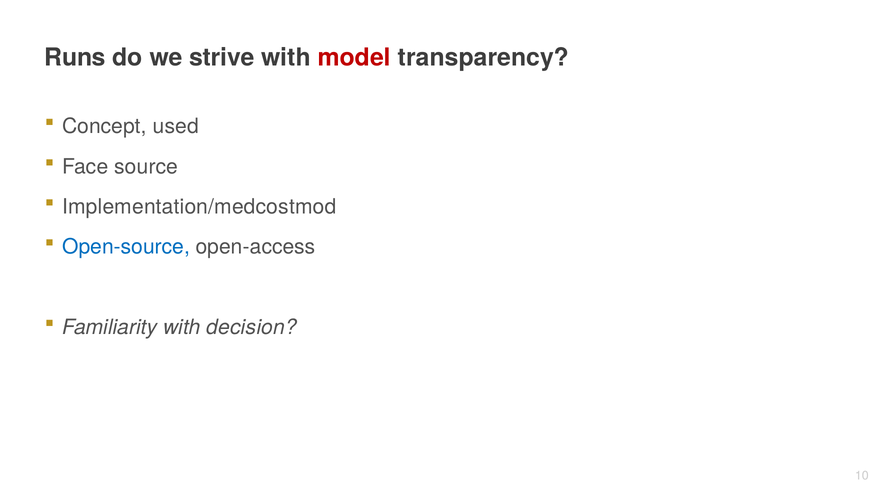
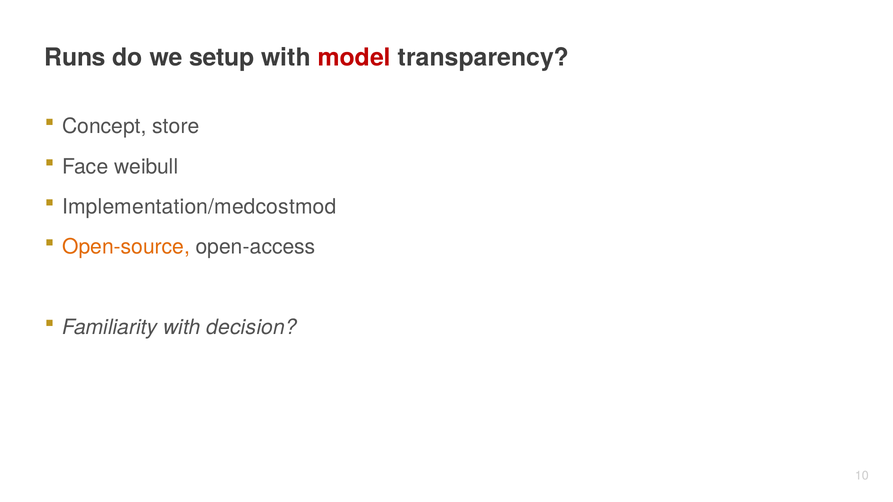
strive: strive -> setup
used: used -> store
source: source -> weibull
Open-source colour: blue -> orange
